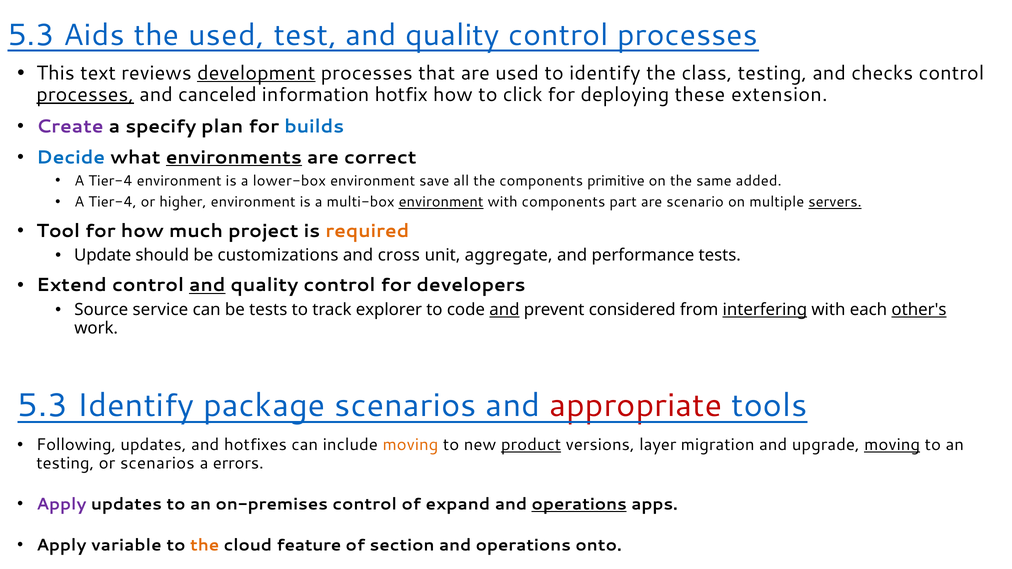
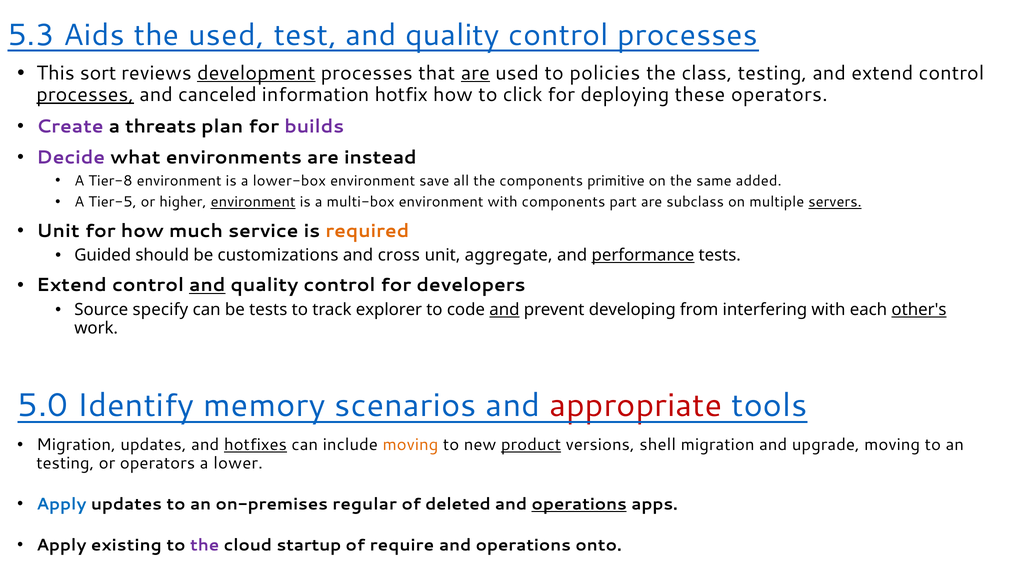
text: text -> sort
are at (475, 73) underline: none -> present
to identify: identify -> policies
and checks: checks -> extend
these extension: extension -> operators
specify: specify -> threats
builds colour: blue -> purple
Decide colour: blue -> purple
environments underline: present -> none
correct: correct -> instead
Tier-4 at (110, 181): Tier-4 -> Tier-8
Tier-4 at (113, 202): Tier-4 -> Tier-5
environment at (253, 202) underline: none -> present
environment at (441, 202) underline: present -> none
scenario: scenario -> subclass
Tool at (58, 231): Tool -> Unit
project: project -> service
Update: Update -> Guided
performance underline: none -> present
service: service -> specify
considered: considered -> developing
interfering underline: present -> none
5.3 at (43, 406): 5.3 -> 5.0
package: package -> memory
Following at (76, 445): Following -> Migration
hotfixes underline: none -> present
layer: layer -> shell
moving at (892, 445) underline: present -> none
or scenarios: scenarios -> operators
errors: errors -> lower
Apply at (61, 504) colour: purple -> blue
on-premises control: control -> regular
expand: expand -> deleted
variable: variable -> existing
the at (205, 545) colour: orange -> purple
feature: feature -> startup
section: section -> require
